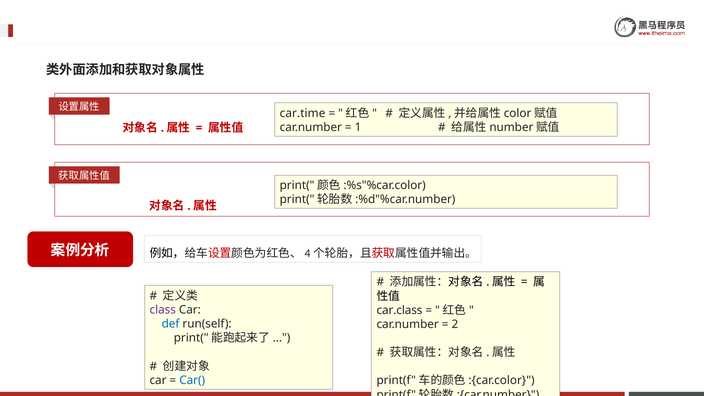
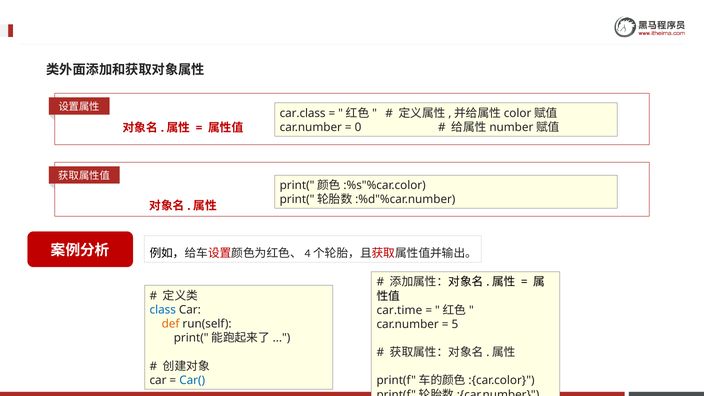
car.time: car.time -> car.class
1: 1 -> 0
class colour: purple -> blue
car.class: car.class -> car.time
def colour: blue -> orange
2: 2 -> 5
